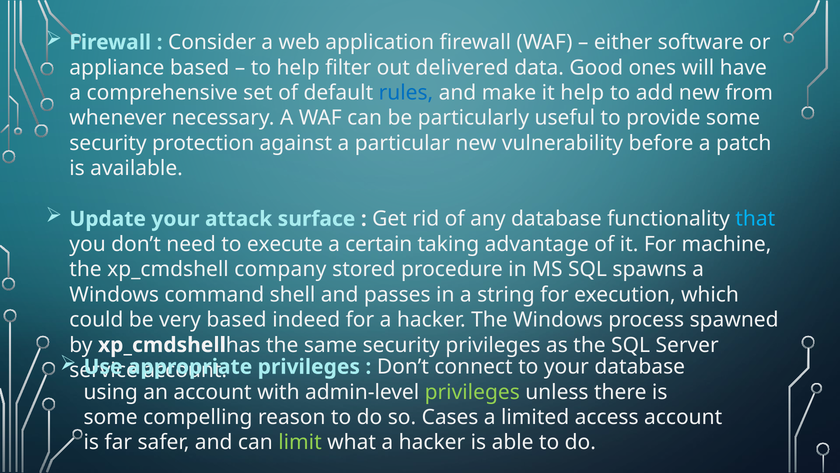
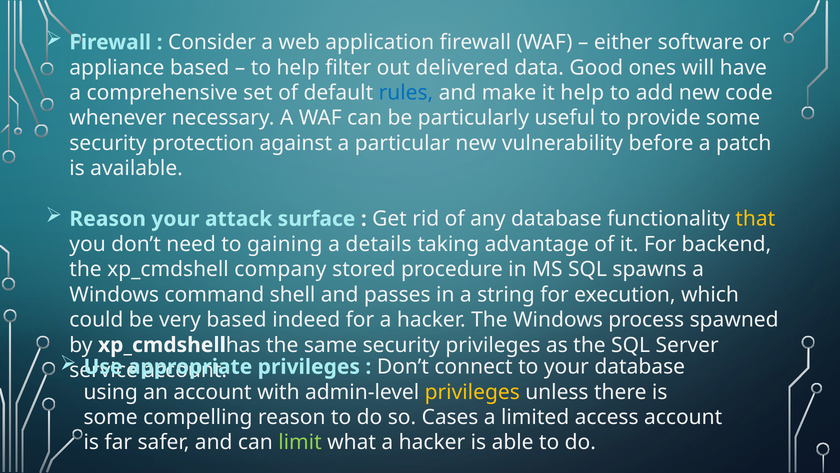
from: from -> code
Update at (108, 219): Update -> Reason
that colour: light blue -> yellow
execute: execute -> gaining
certain: certain -> details
machine: machine -> backend
privileges at (472, 392) colour: light green -> yellow
